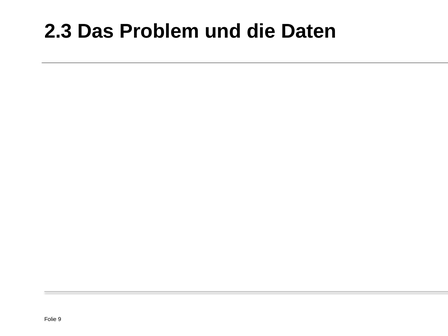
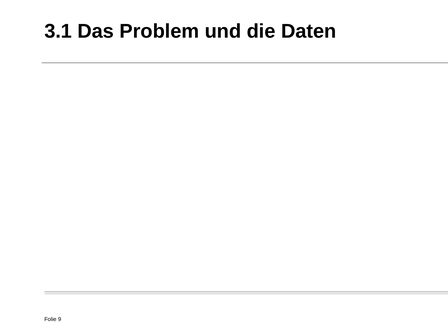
2.3: 2.3 -> 3.1
